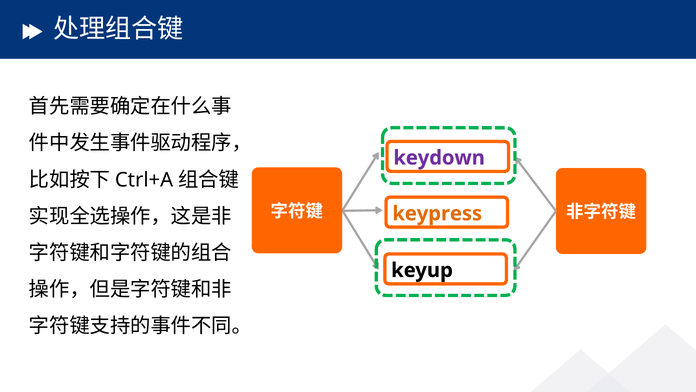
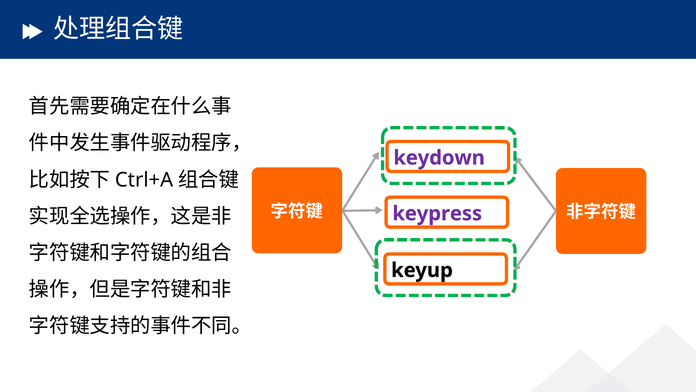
keypress colour: orange -> purple
